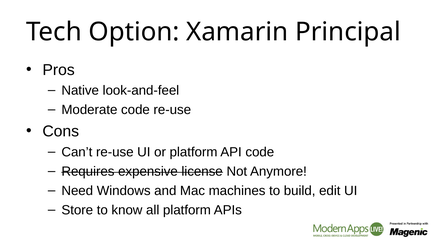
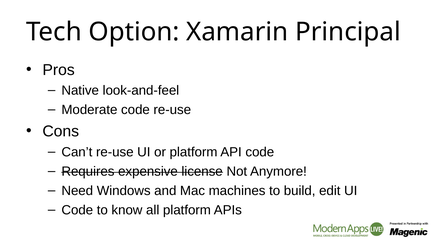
Store at (77, 210): Store -> Code
